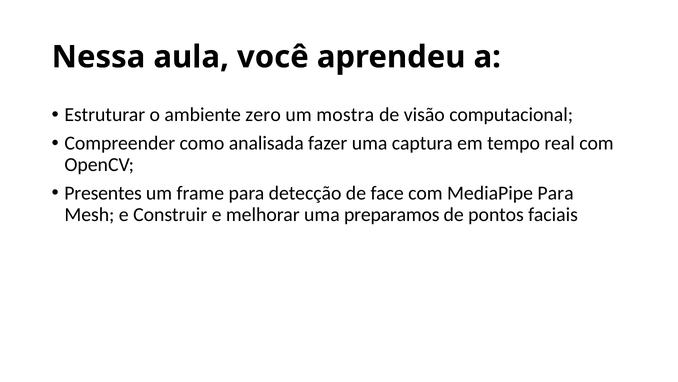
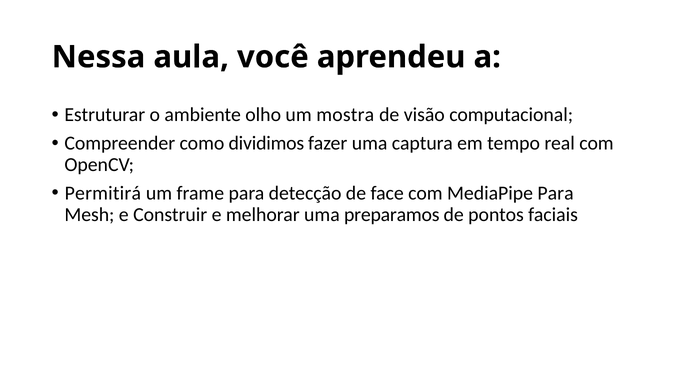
zero: zero -> olho
analisada: analisada -> dividimos
Presentes: Presentes -> Permitirá
